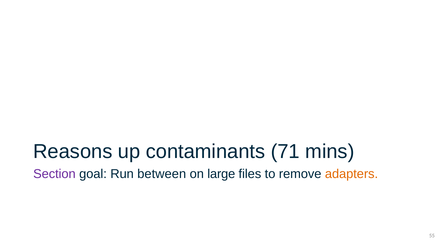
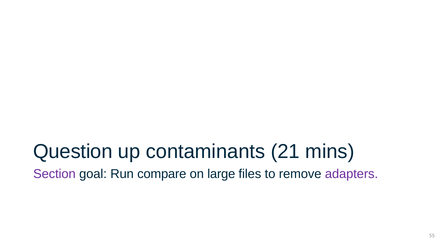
Reasons: Reasons -> Question
71: 71 -> 21
between: between -> compare
adapters colour: orange -> purple
